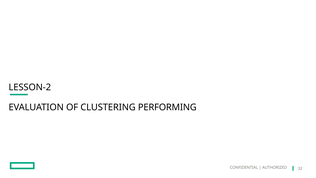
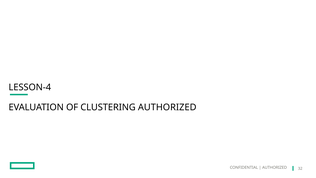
LESSON-2: LESSON-2 -> LESSON-4
CLUSTERING PERFORMING: PERFORMING -> AUTHORIZED
